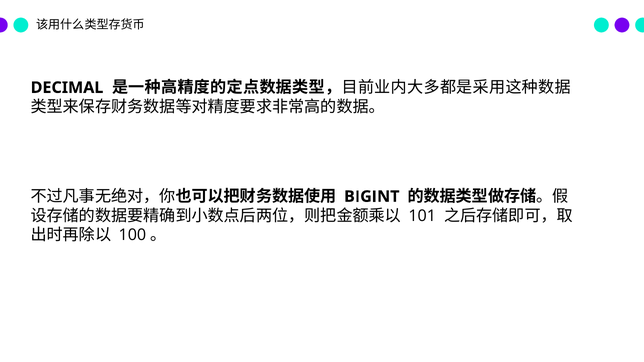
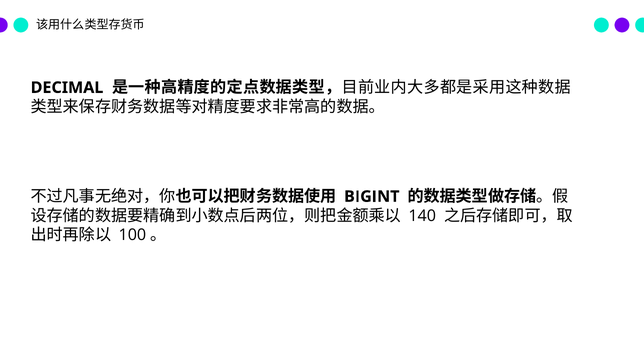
101: 101 -> 140
